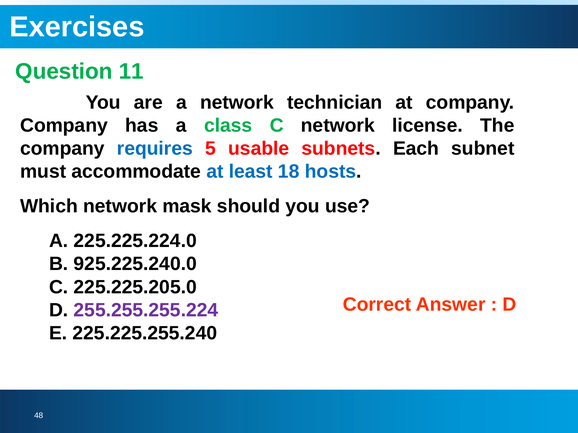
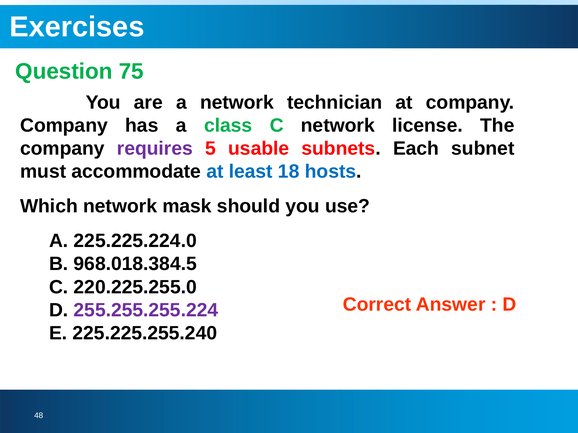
11: 11 -> 75
requires colour: blue -> purple
925.225.240.0: 925.225.240.0 -> 968.018.384.5
225.225.205.0: 225.225.205.0 -> 220.225.255.0
